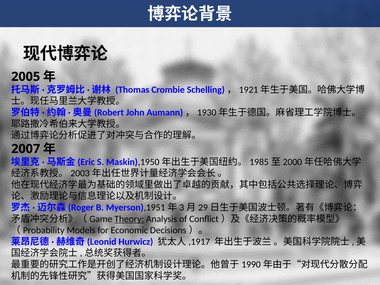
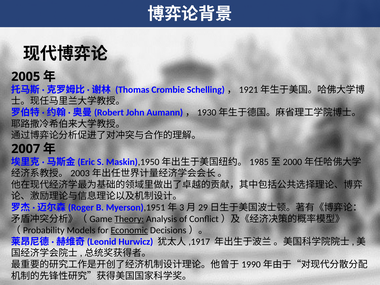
Economic underline: none -> present
